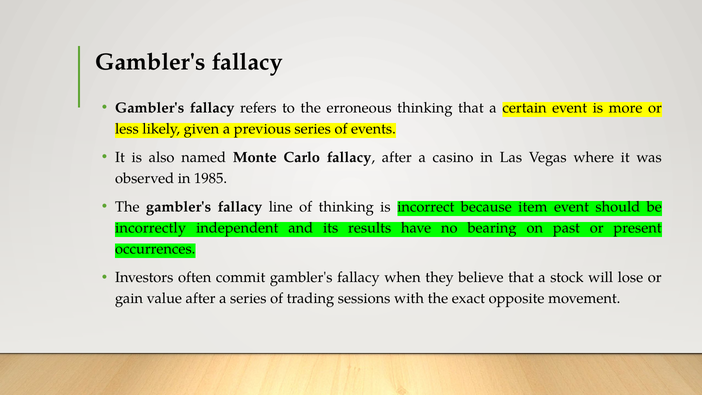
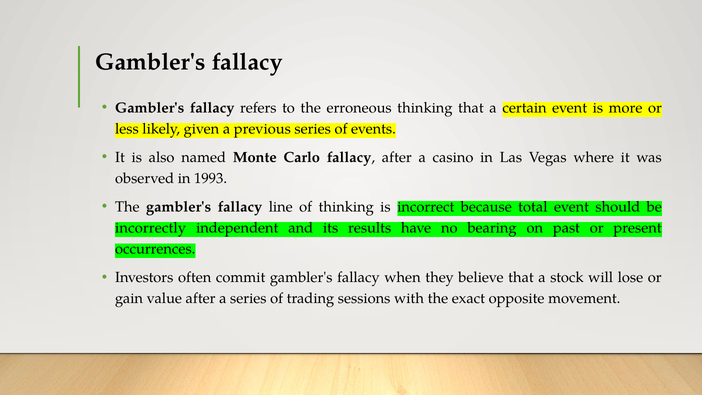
1985: 1985 -> 1993
item: item -> total
